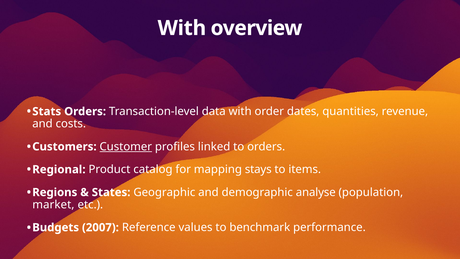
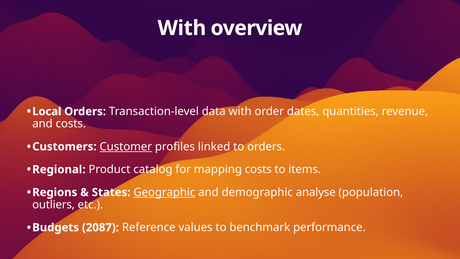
Stats: Stats -> Local
mapping stays: stays -> costs
Geographic underline: none -> present
market: market -> outliers
2007: 2007 -> 2087
